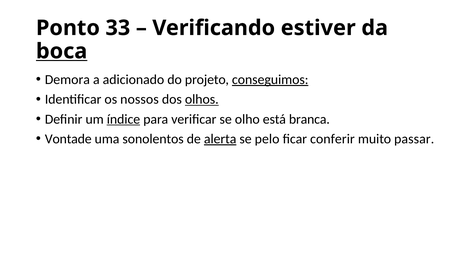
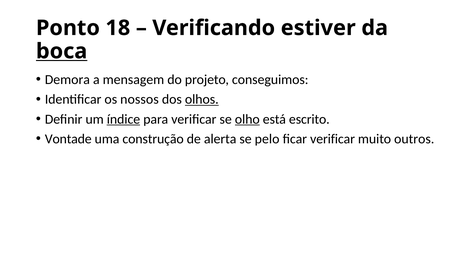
33: 33 -> 18
adicionado: adicionado -> mensagem
conseguimos underline: present -> none
olho underline: none -> present
branca: branca -> escrito
sonolentos: sonolentos -> construção
alerta underline: present -> none
ficar conferir: conferir -> verificar
passar: passar -> outros
